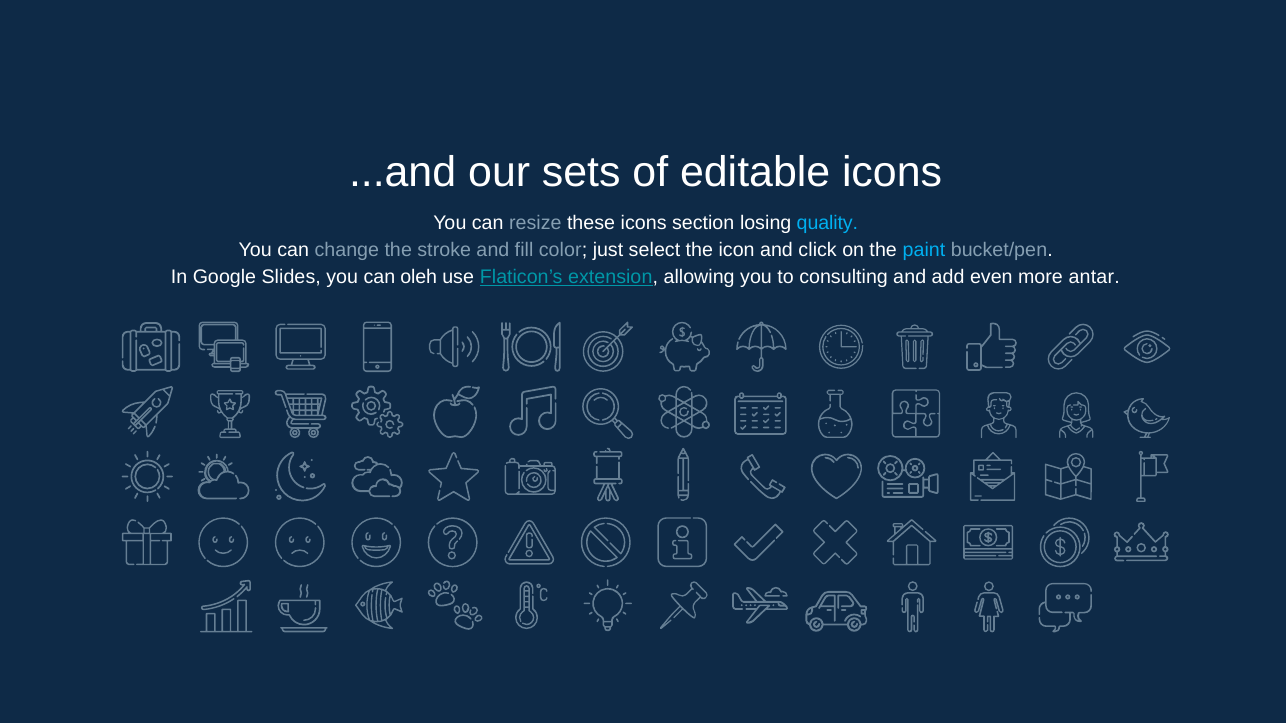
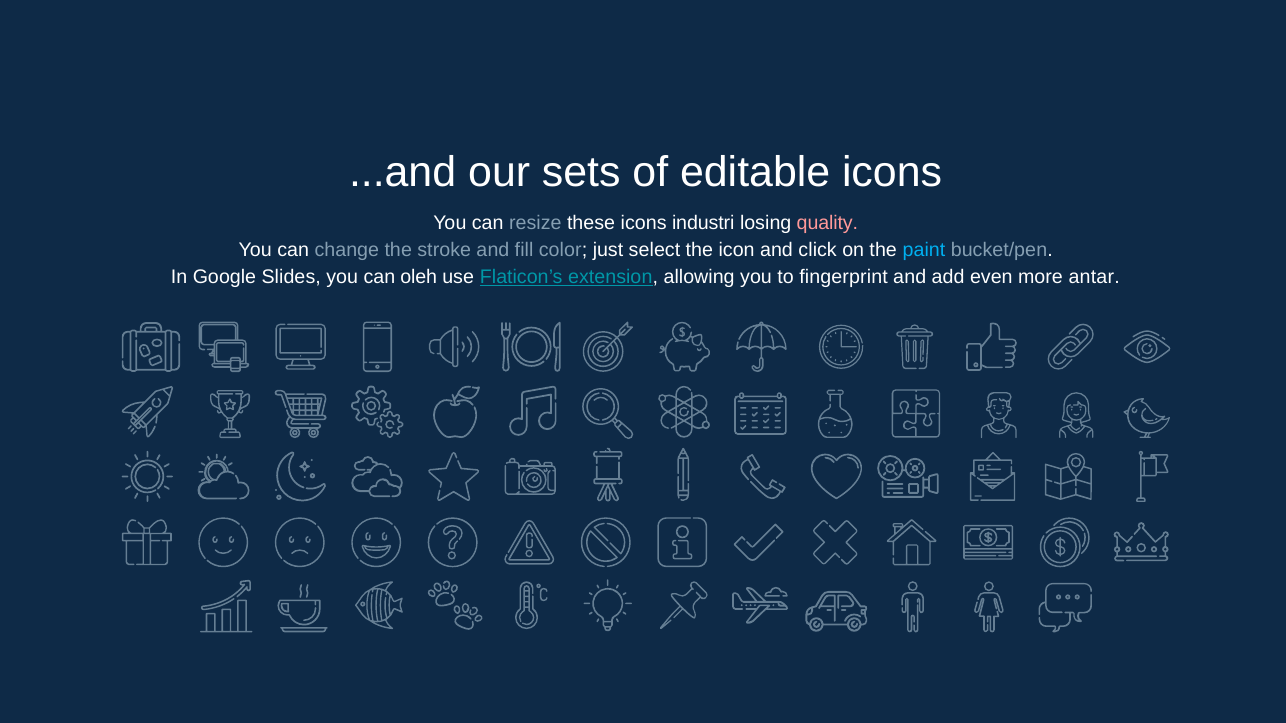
section: section -> industri
quality colour: light blue -> pink
consulting: consulting -> fingerprint
